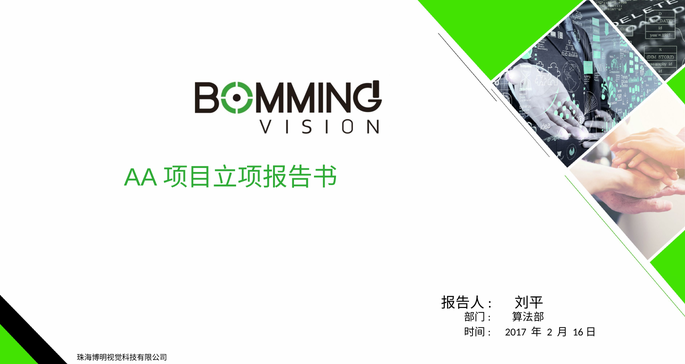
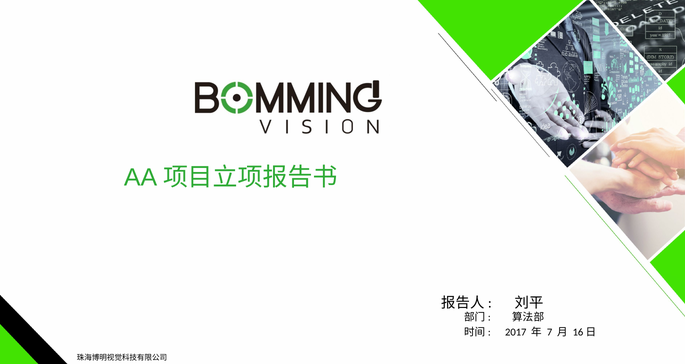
2: 2 -> 7
